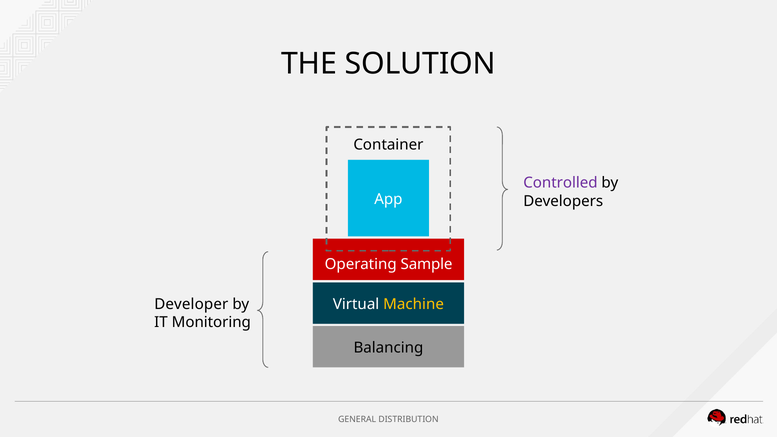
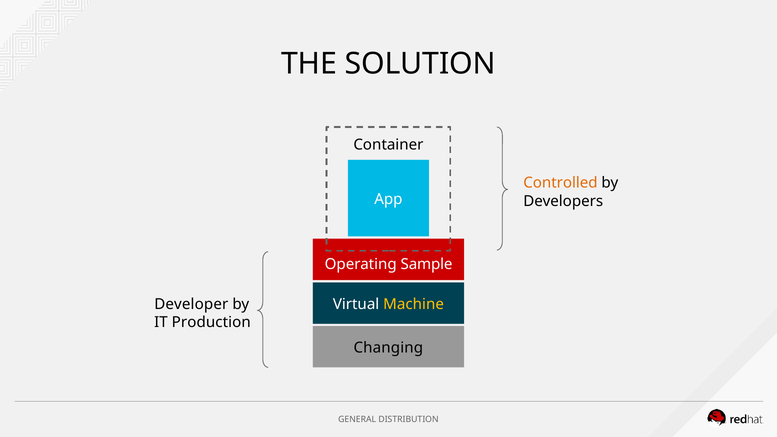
Controlled colour: purple -> orange
Monitoring: Monitoring -> Production
Balancing: Balancing -> Changing
